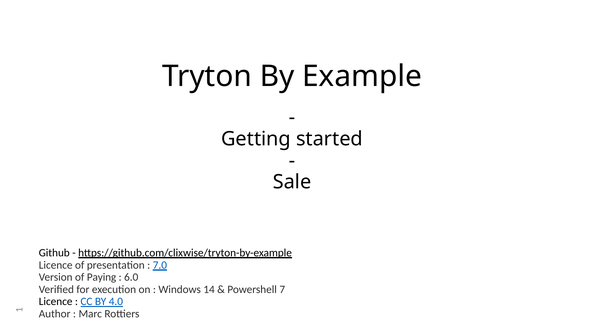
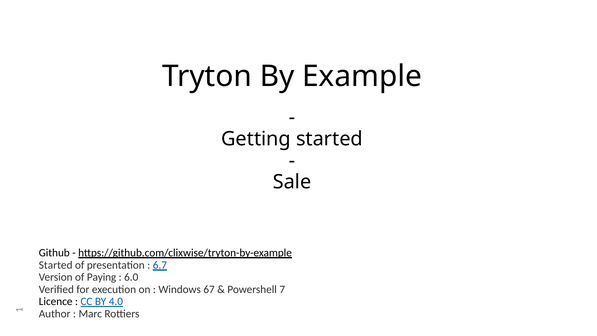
Licence at (56, 265): Licence -> Started
7.0: 7.0 -> 6.7
14: 14 -> 67
